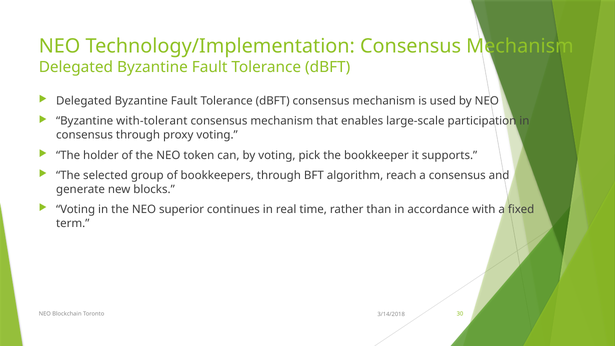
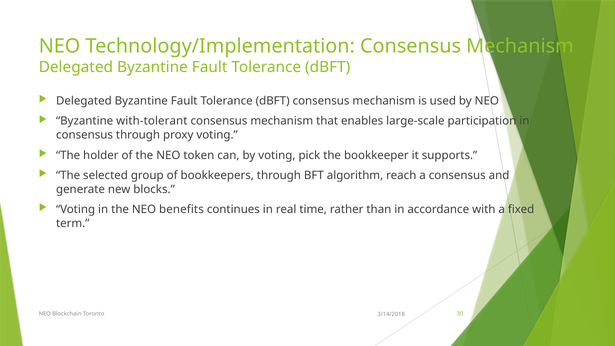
superior: superior -> benefits
